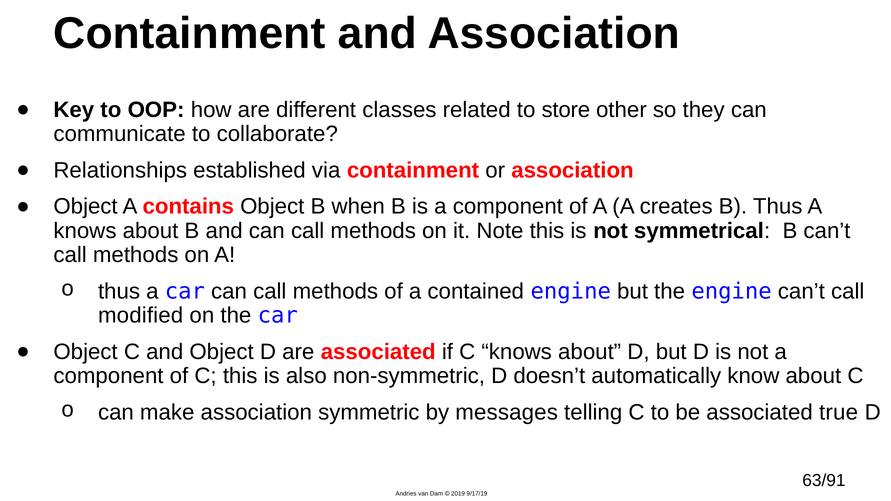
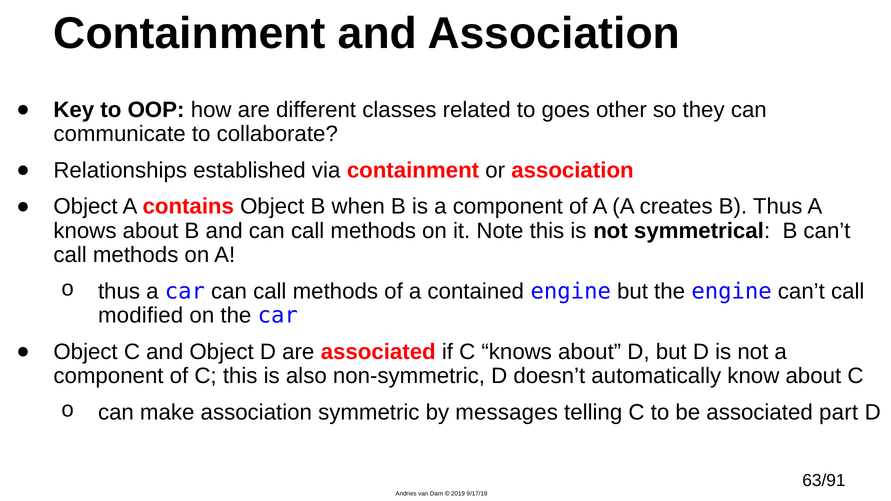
store: store -> goes
true: true -> part
